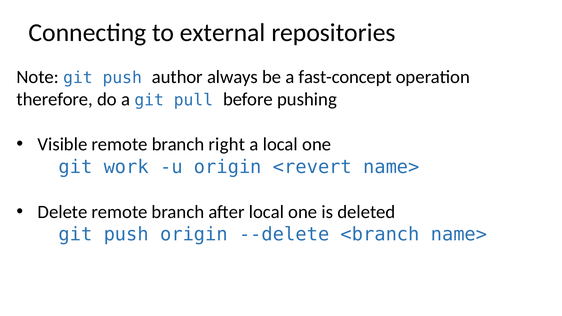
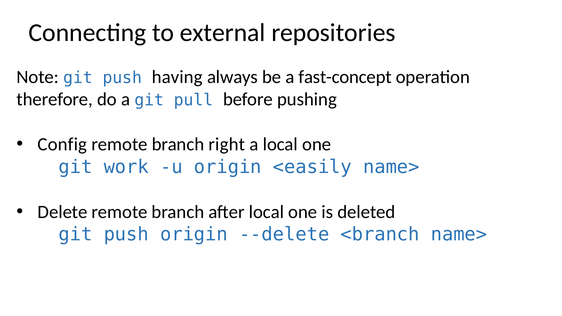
author: author -> having
Visible: Visible -> Config
<revert: <revert -> <easily
